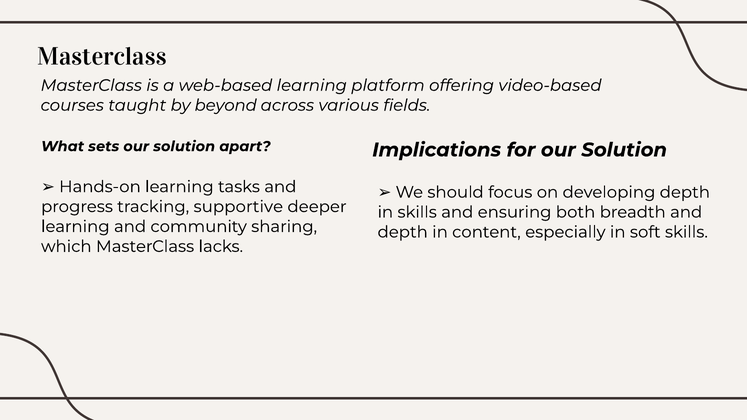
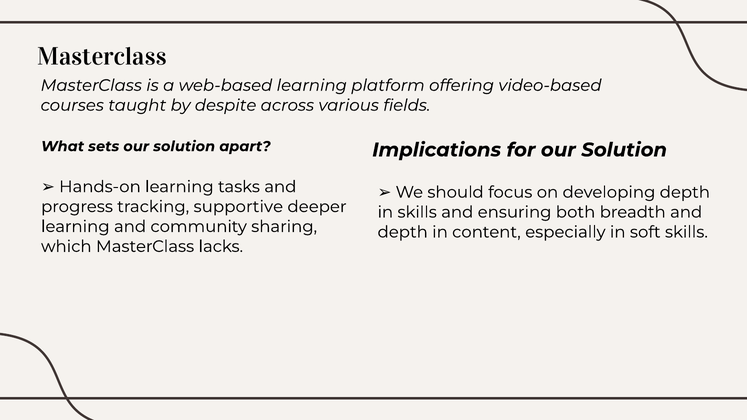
beyond: beyond -> despite
